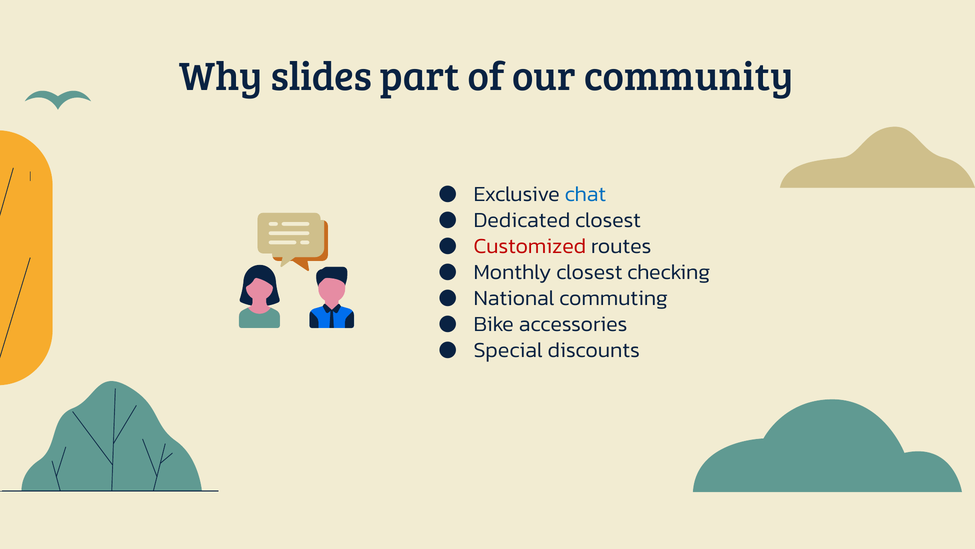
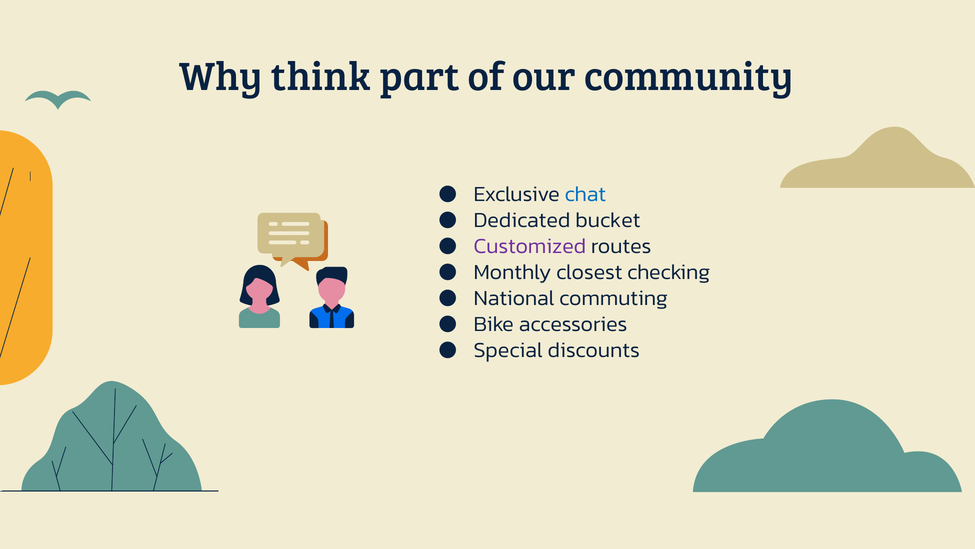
slides: slides -> think
Dedicated closest: closest -> bucket
Customized colour: red -> purple
